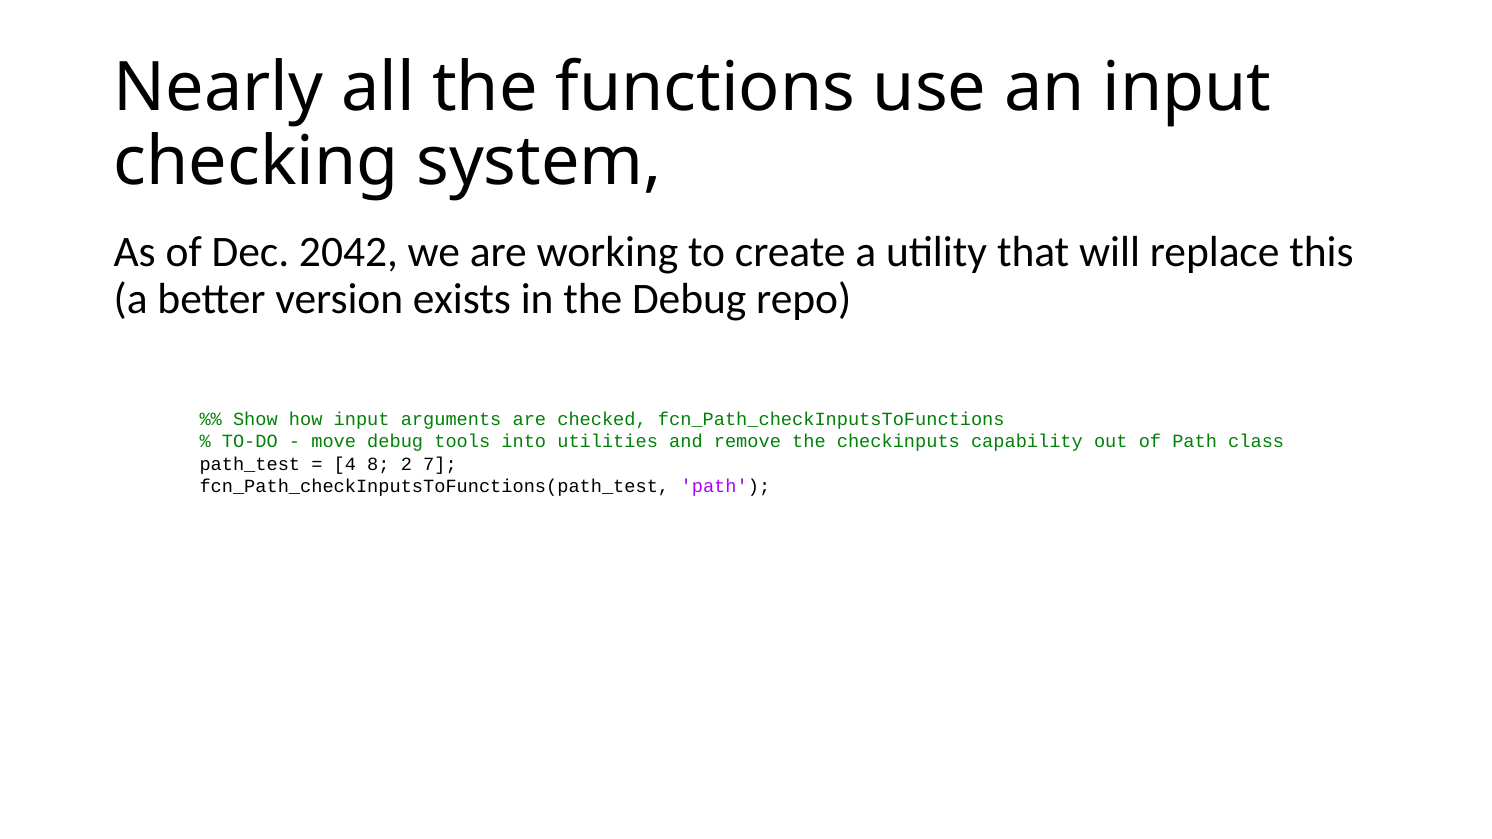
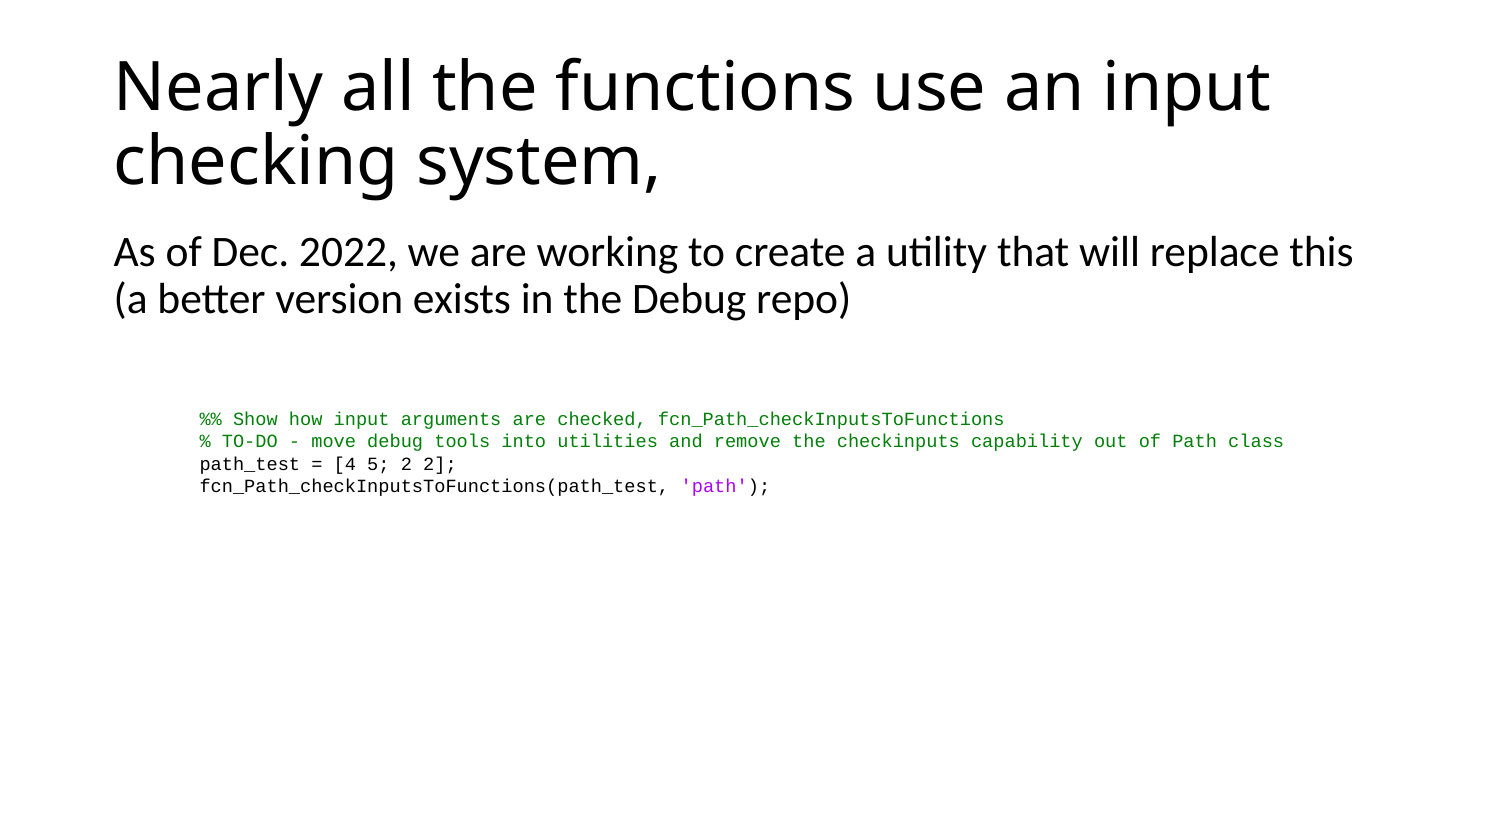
2042: 2042 -> 2022
8: 8 -> 5
2 7: 7 -> 2
